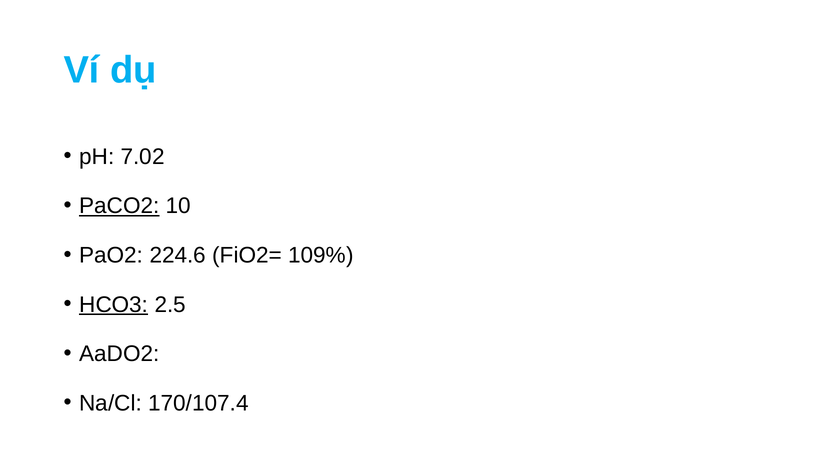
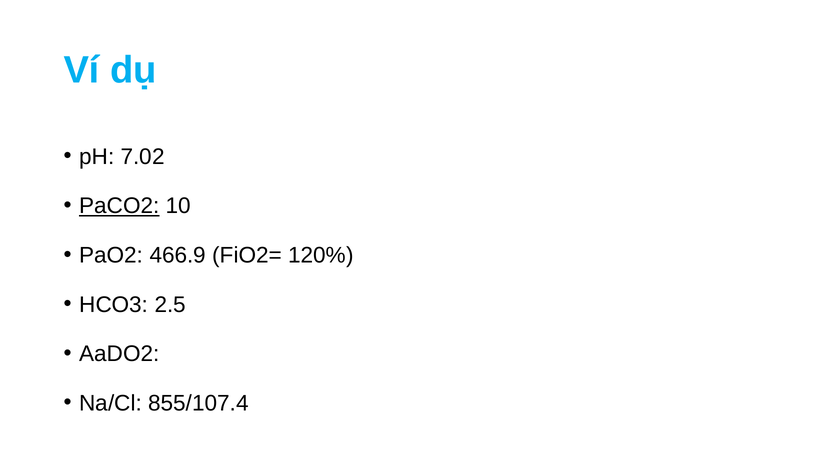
224.6: 224.6 -> 466.9
109%: 109% -> 120%
HCO3 underline: present -> none
170/107.4: 170/107.4 -> 855/107.4
